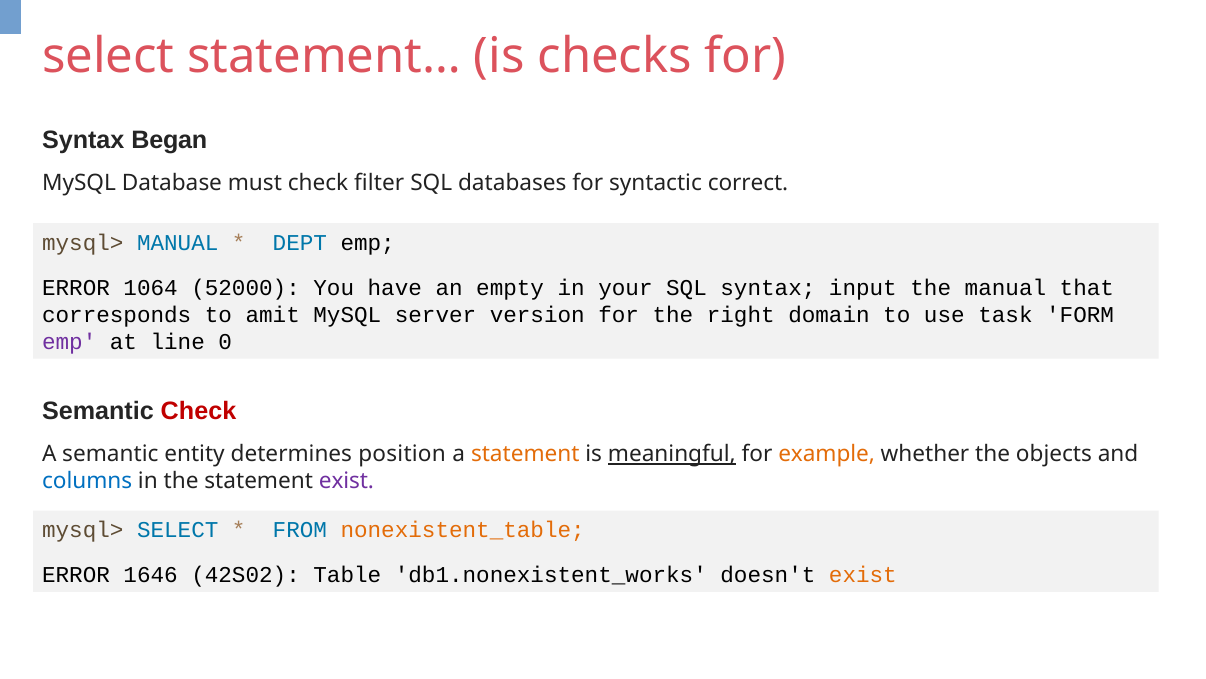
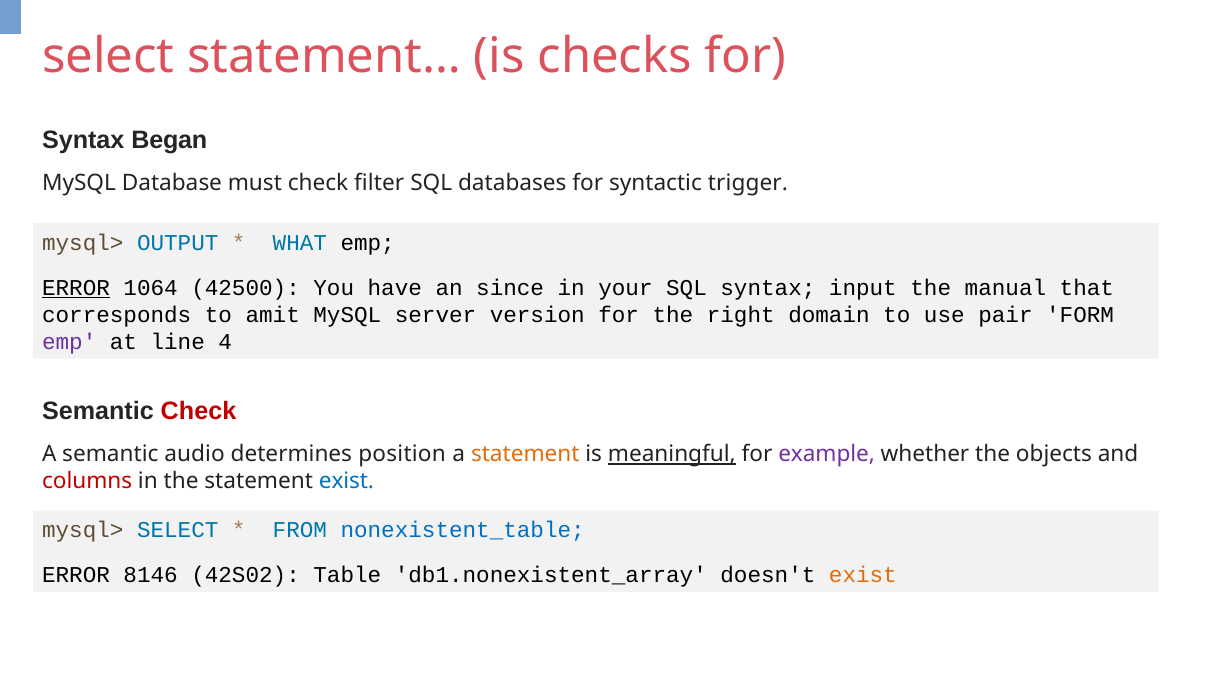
correct: correct -> trigger
mysql> MANUAL: MANUAL -> OUTPUT
DEPT: DEPT -> WHAT
ERROR at (76, 288) underline: none -> present
52000: 52000 -> 42500
empty: empty -> since
task: task -> pair
0: 0 -> 4
entity: entity -> audio
example colour: orange -> purple
columns colour: blue -> red
exist at (346, 481) colour: purple -> blue
nonexistent_table colour: orange -> blue
1646: 1646 -> 8146
db1.nonexistent_works: db1.nonexistent_works -> db1.nonexistent_array
